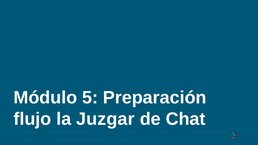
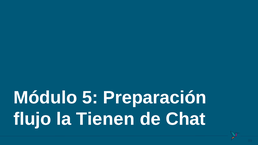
Juzgar: Juzgar -> Tienen
